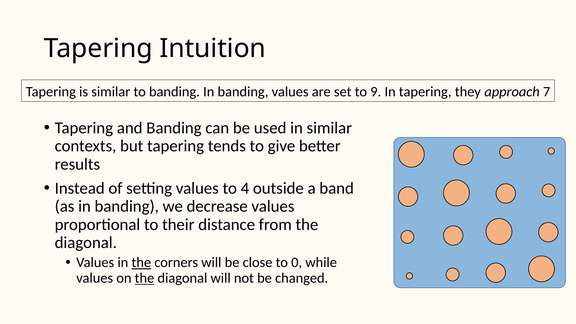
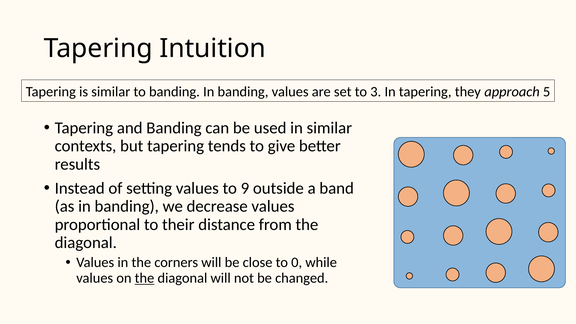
9: 9 -> 3
7: 7 -> 5
4: 4 -> 9
the at (141, 263) underline: present -> none
